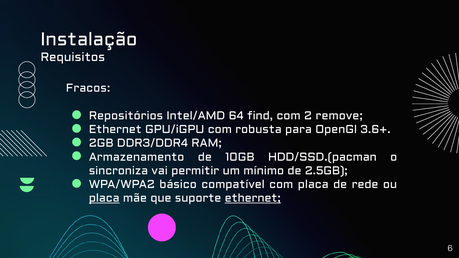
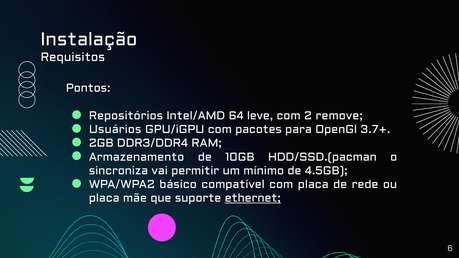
Fracos: Fracos -> Pontos
find: find -> leve
Ethernet at (115, 129): Ethernet -> Usuários
robusta: robusta -> pacotes
3.6+: 3.6+ -> 3.7+
2.5GB: 2.5GB -> 4.5GB
placa at (104, 198) underline: present -> none
